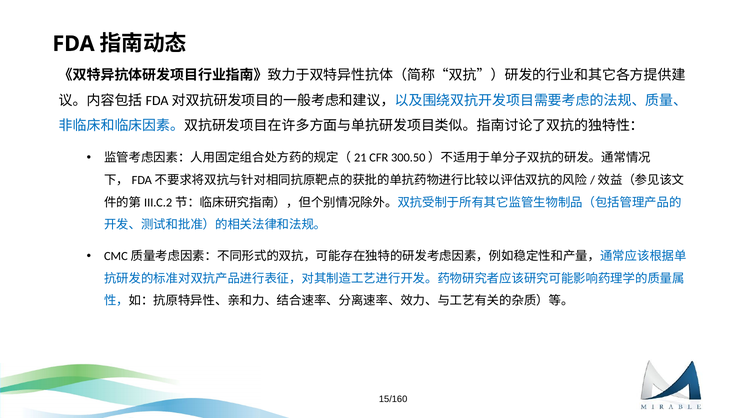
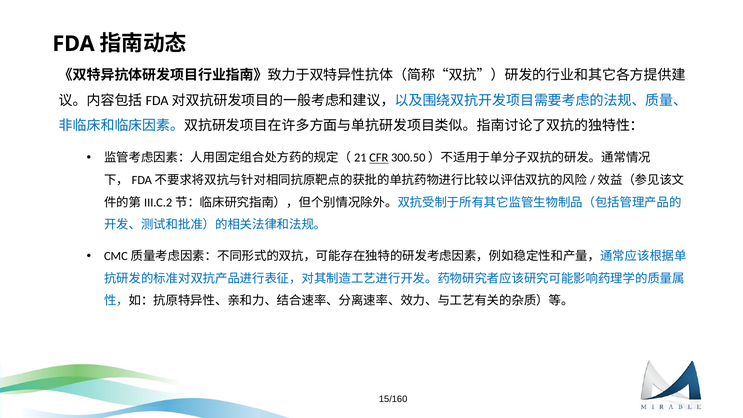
CFR underline: none -> present
